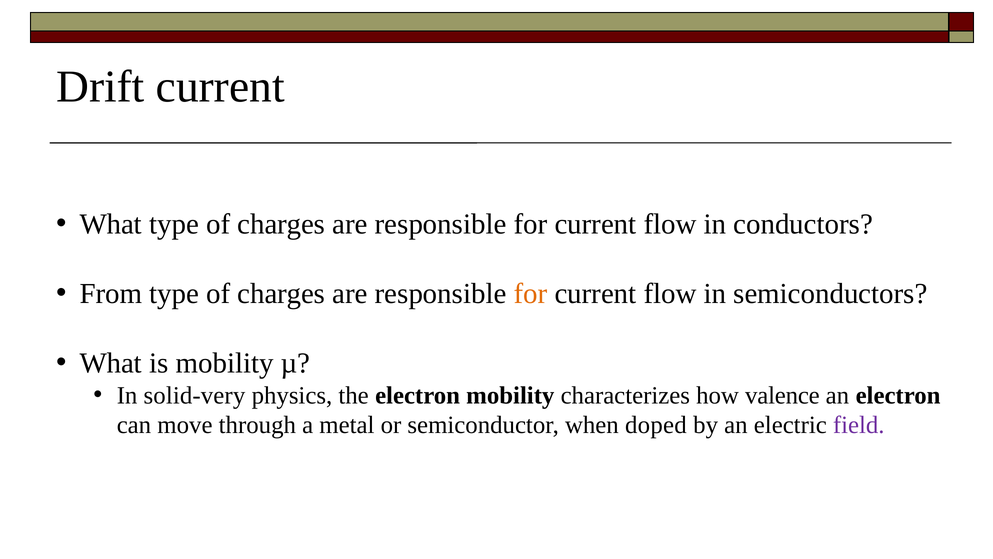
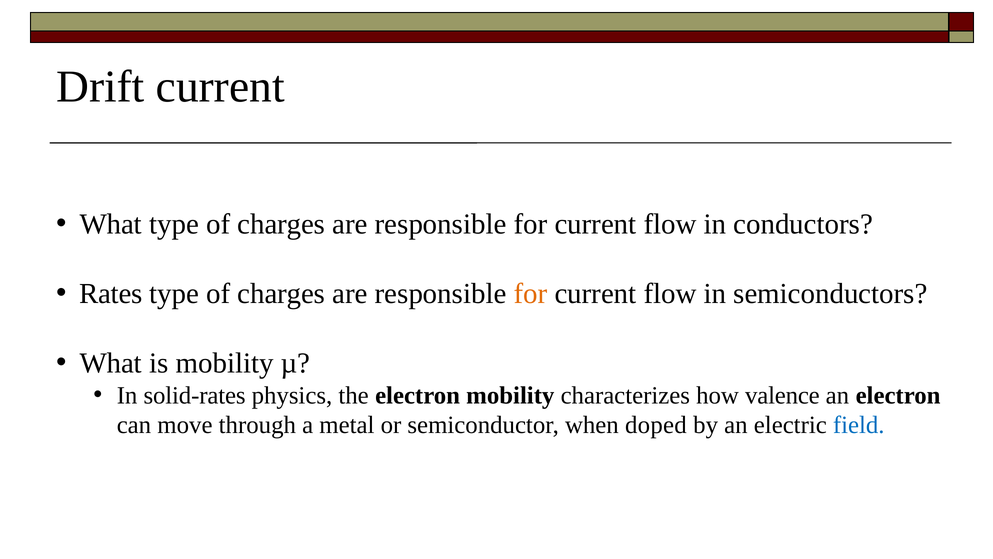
From: From -> Rates
solid-very: solid-very -> solid-rates
field colour: purple -> blue
